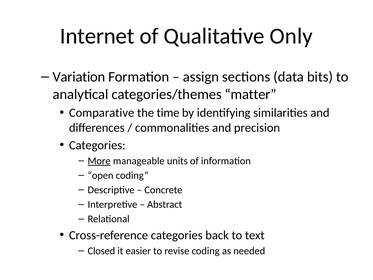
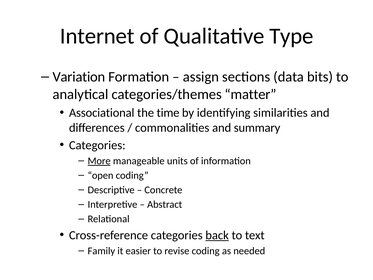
Only: Only -> Type
Comparative: Comparative -> Associational
precision: precision -> summary
back underline: none -> present
Closed: Closed -> Family
